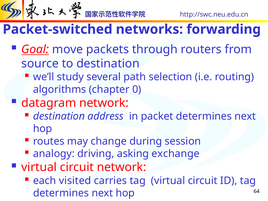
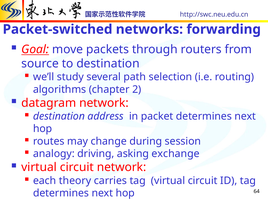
0: 0 -> 2
visited: visited -> theory
